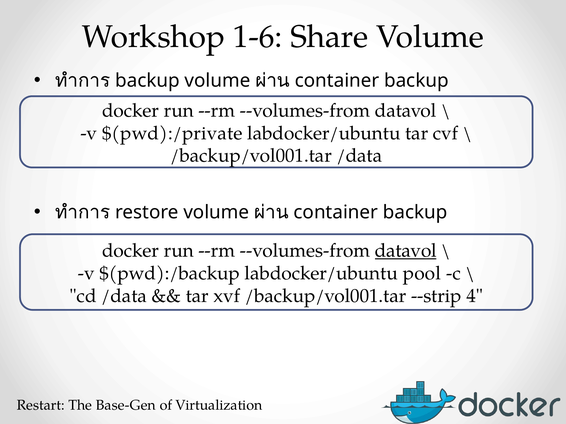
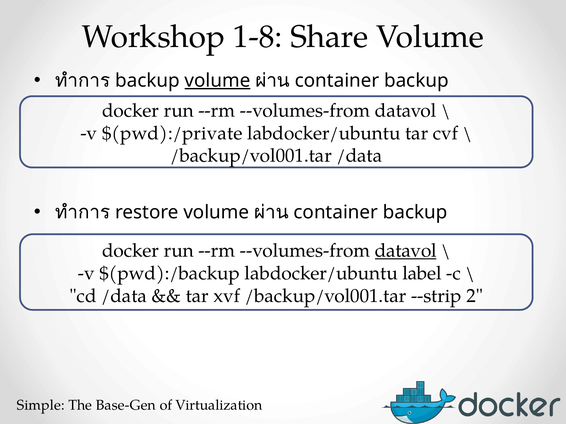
1-6: 1-6 -> 1-8
volume at (218, 81) underline: none -> present
pool: pool -> label
4: 4 -> 2
Restart: Restart -> Simple
